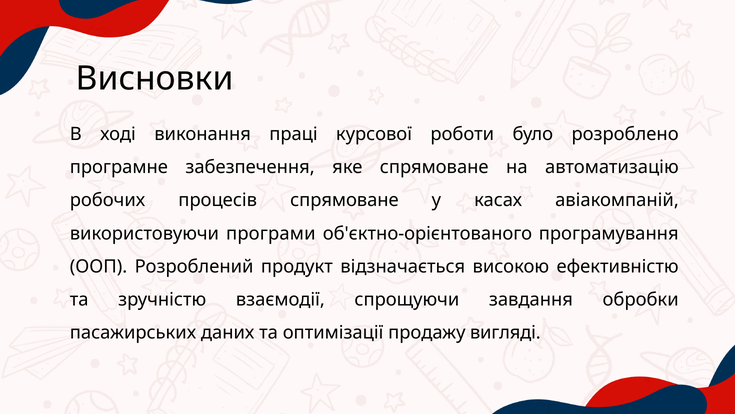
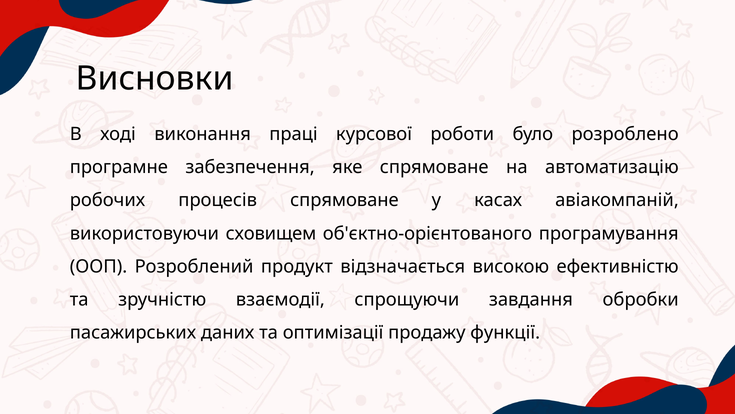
програми: програми -> сховищем
вигляді: вигляді -> функції
